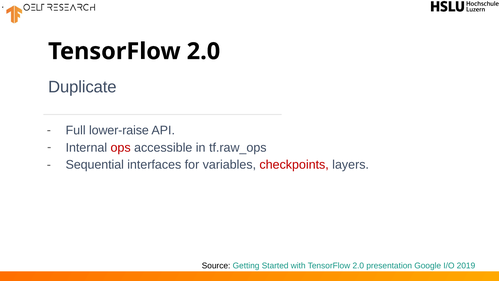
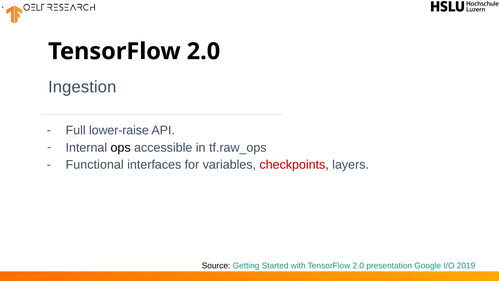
Duplicate: Duplicate -> Ingestion
ops colour: red -> black
Sequential: Sequential -> Functional
